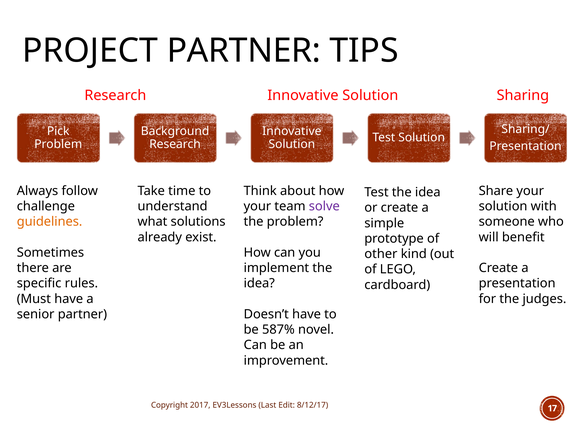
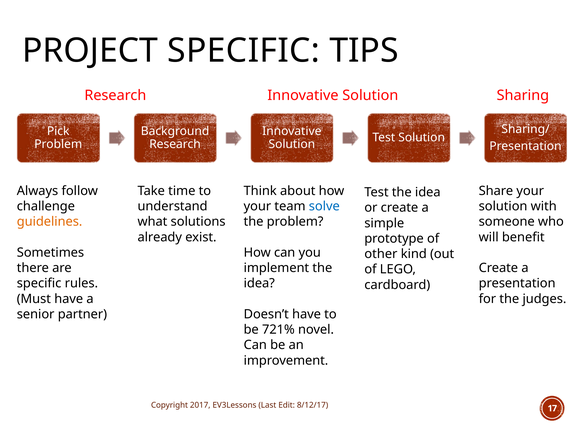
PROJECT PARTNER: PARTNER -> SPECIFIC
solve colour: purple -> blue
587%: 587% -> 721%
